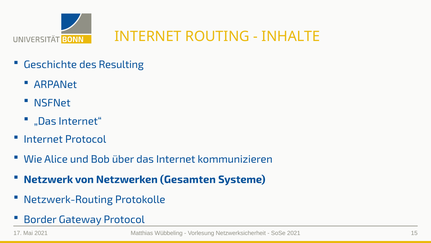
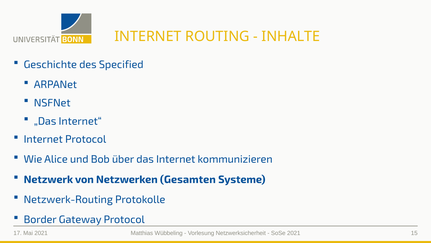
Resulting: Resulting -> Specified
